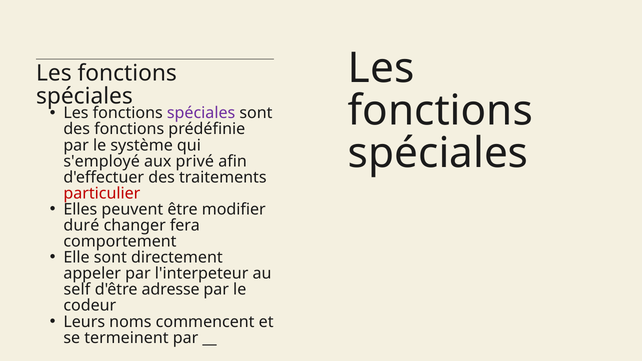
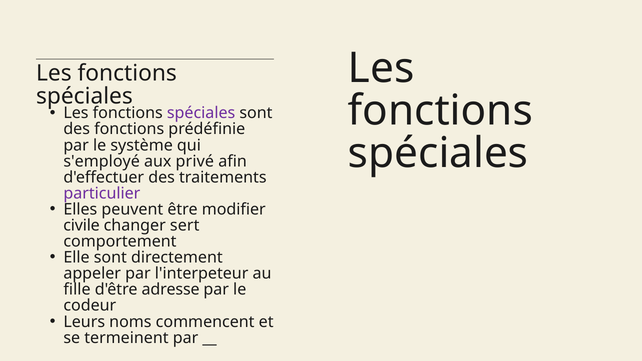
particulier colour: red -> purple
duré: duré -> civile
fera: fera -> sert
self: self -> fille
